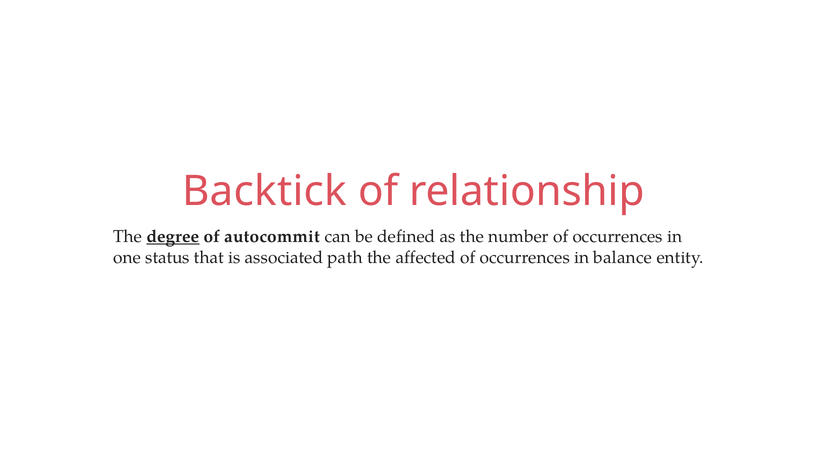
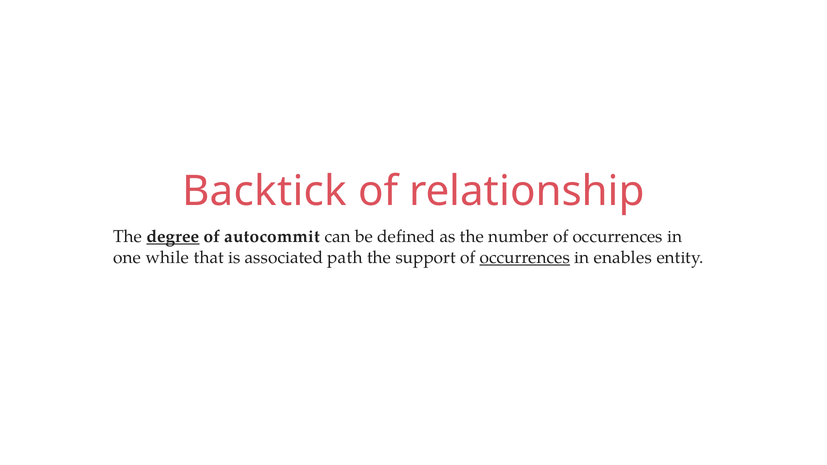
status: status -> while
affected: affected -> support
occurrences at (525, 258) underline: none -> present
balance: balance -> enables
